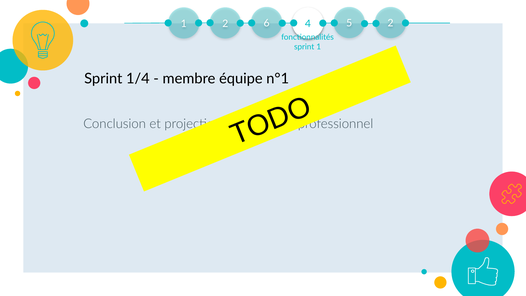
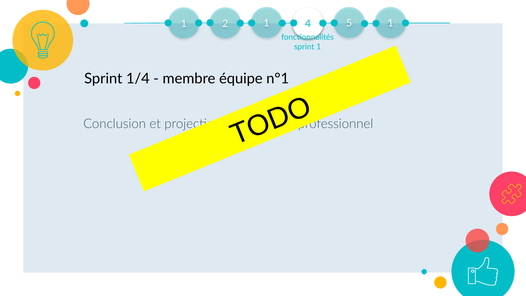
2 6: 6 -> 1
5 2: 2 -> 1
